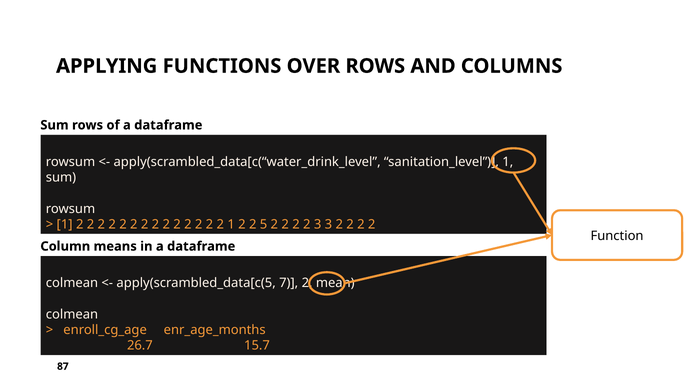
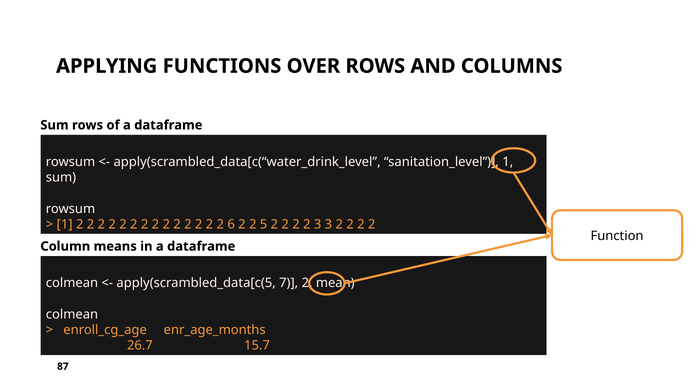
2 1: 1 -> 6
